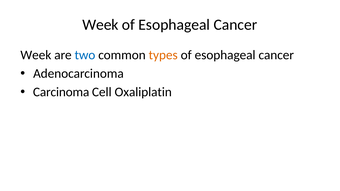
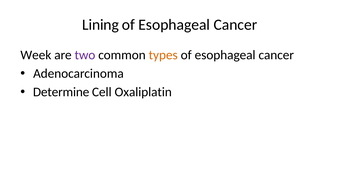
Week at (101, 25): Week -> Lining
two colour: blue -> purple
Carcinoma: Carcinoma -> Determine
